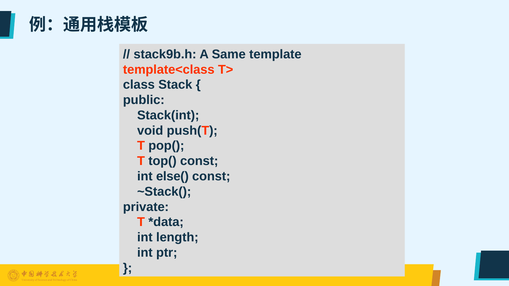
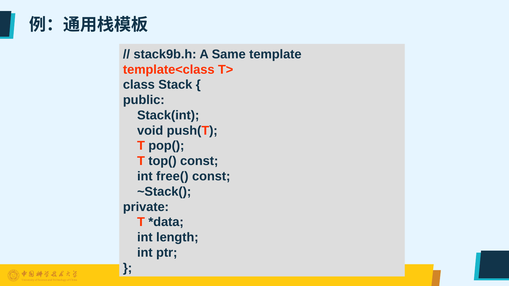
else(: else( -> free(
